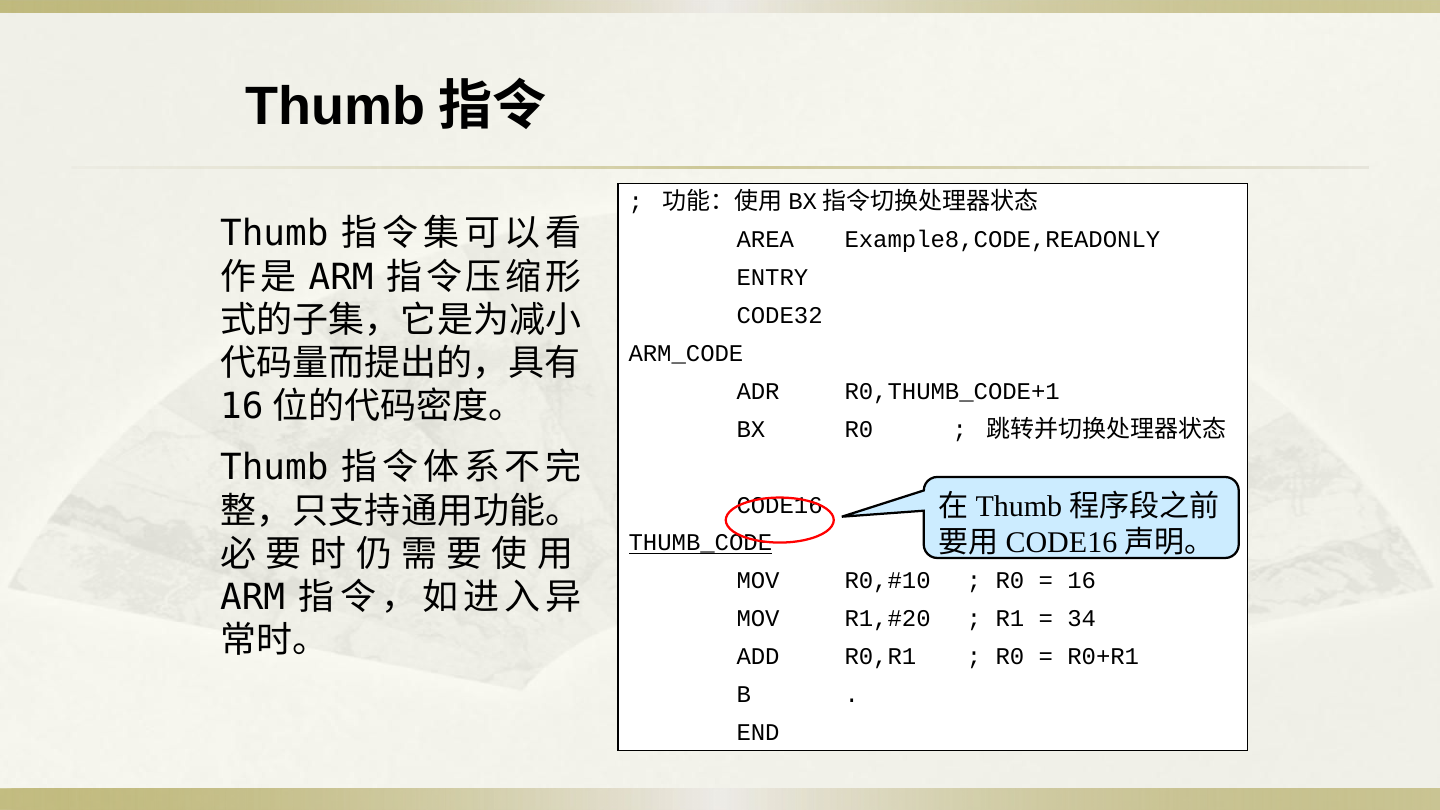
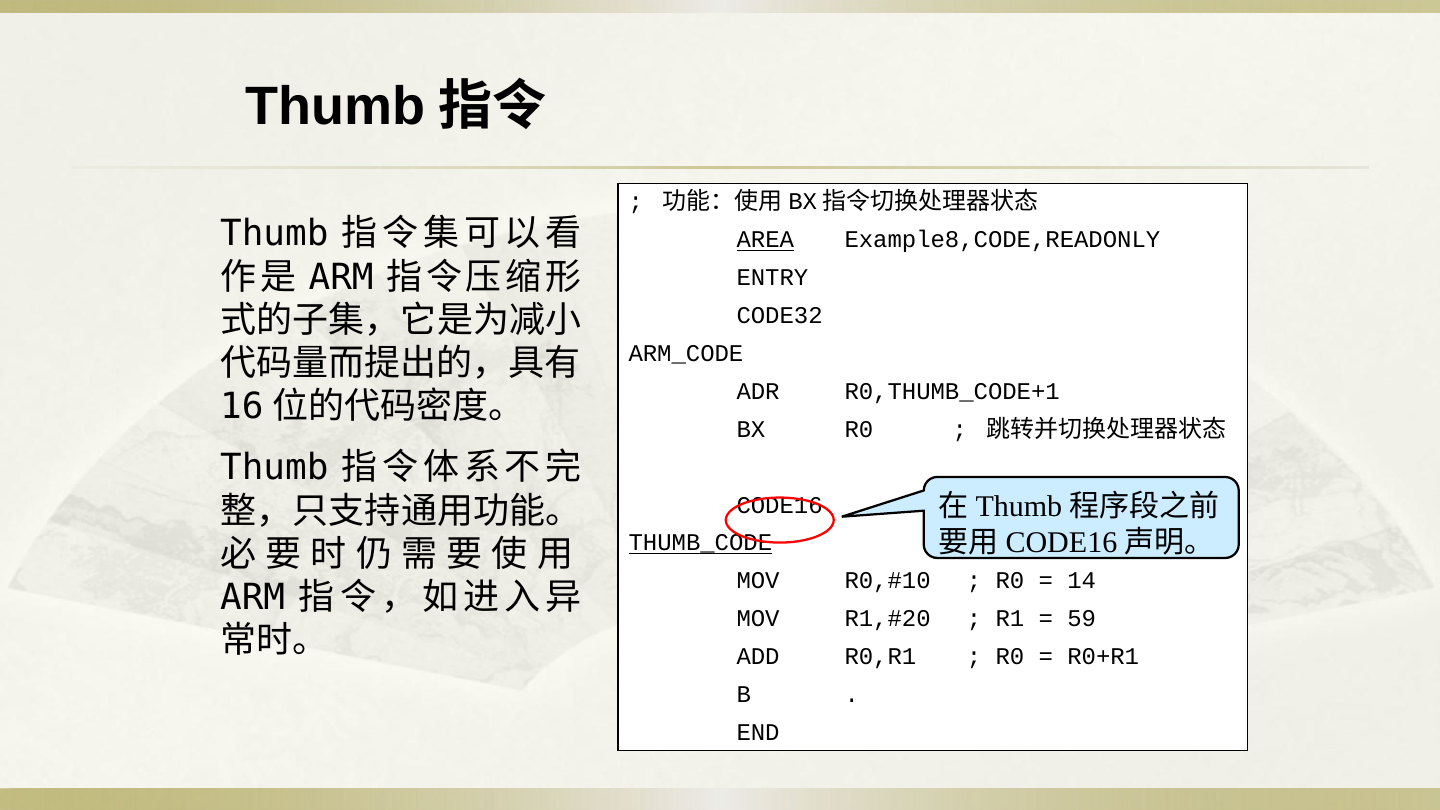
AREA underline: none -> present
16: 16 -> 14
34: 34 -> 59
